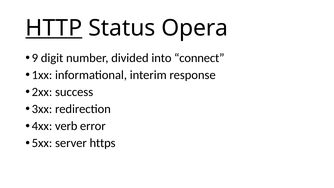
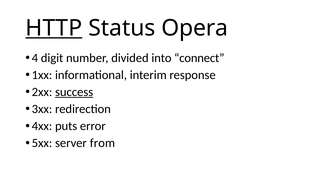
9: 9 -> 4
success underline: none -> present
verb: verb -> puts
https: https -> from
